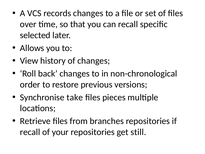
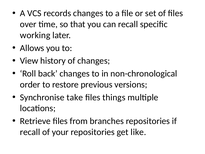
selected: selected -> working
pieces: pieces -> things
still: still -> like
